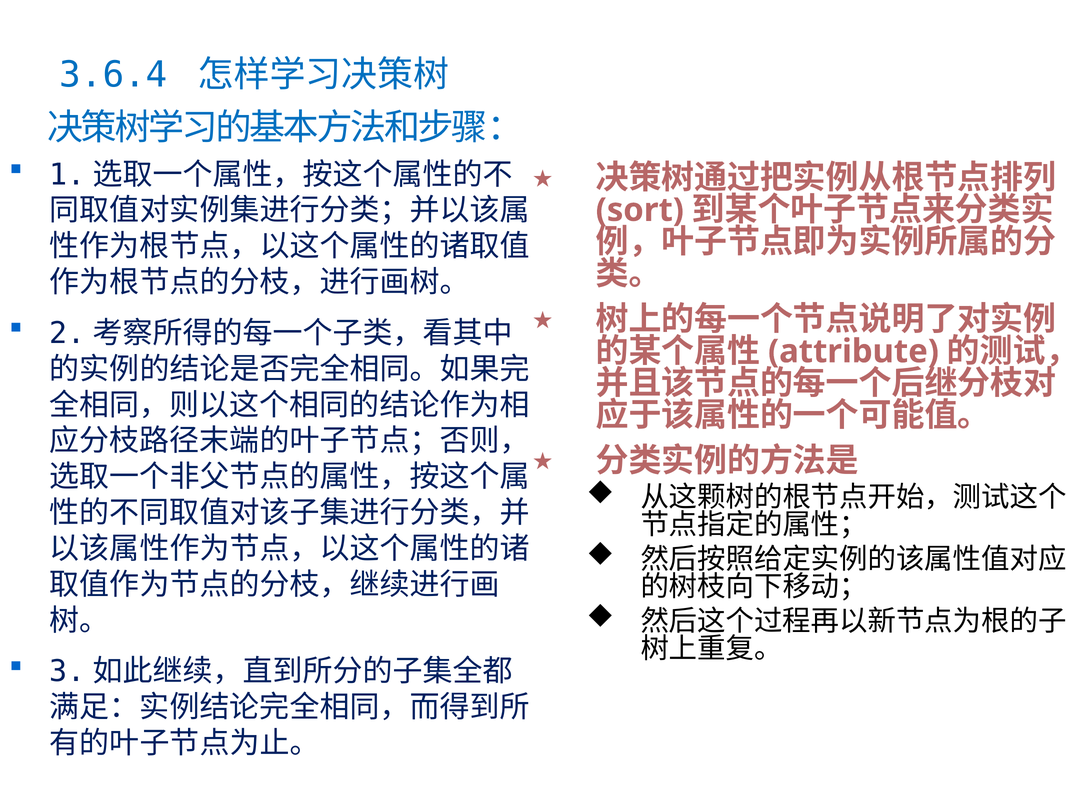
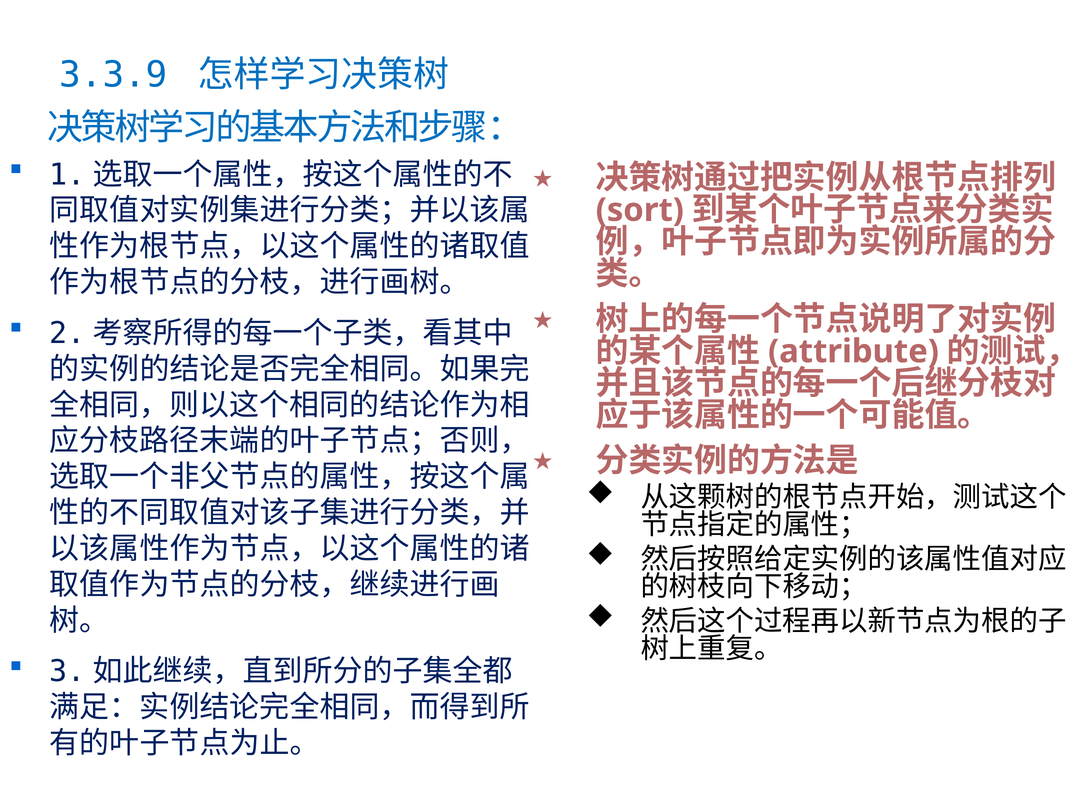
3.6.4: 3.6.4 -> 3.3.9
